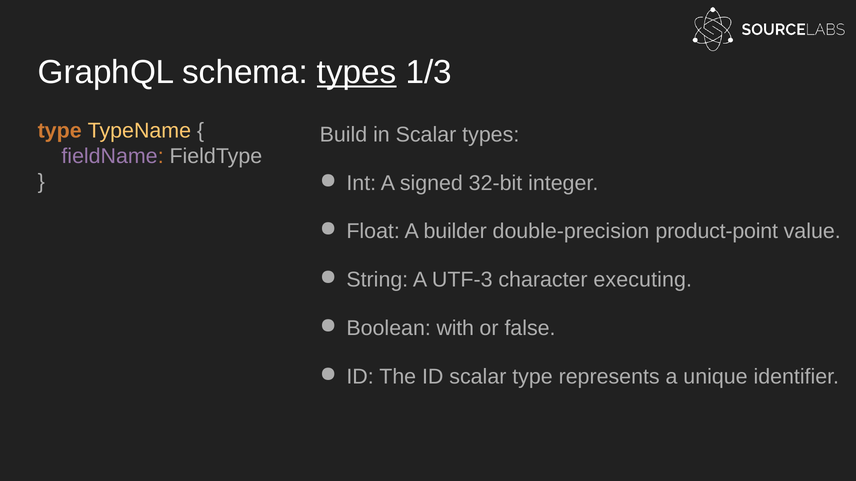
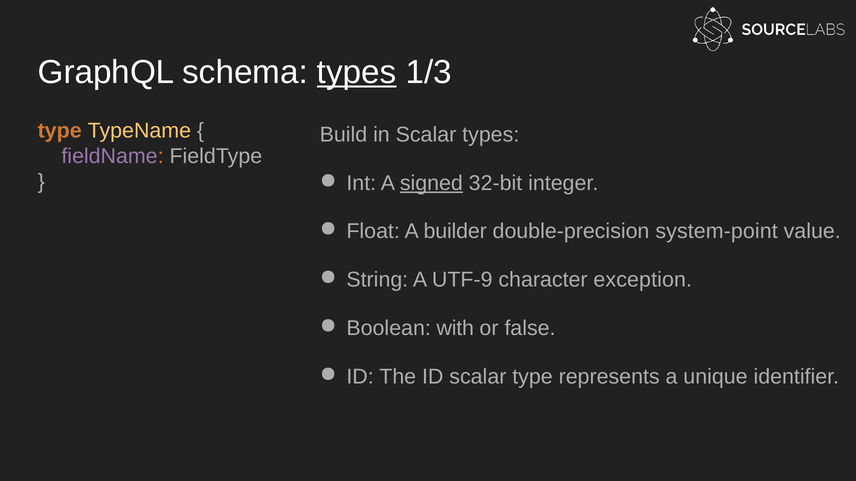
signed underline: none -> present
product-point: product-point -> system-point
UTF‐3: UTF‐3 -> UTF‐9
executing: executing -> exception
